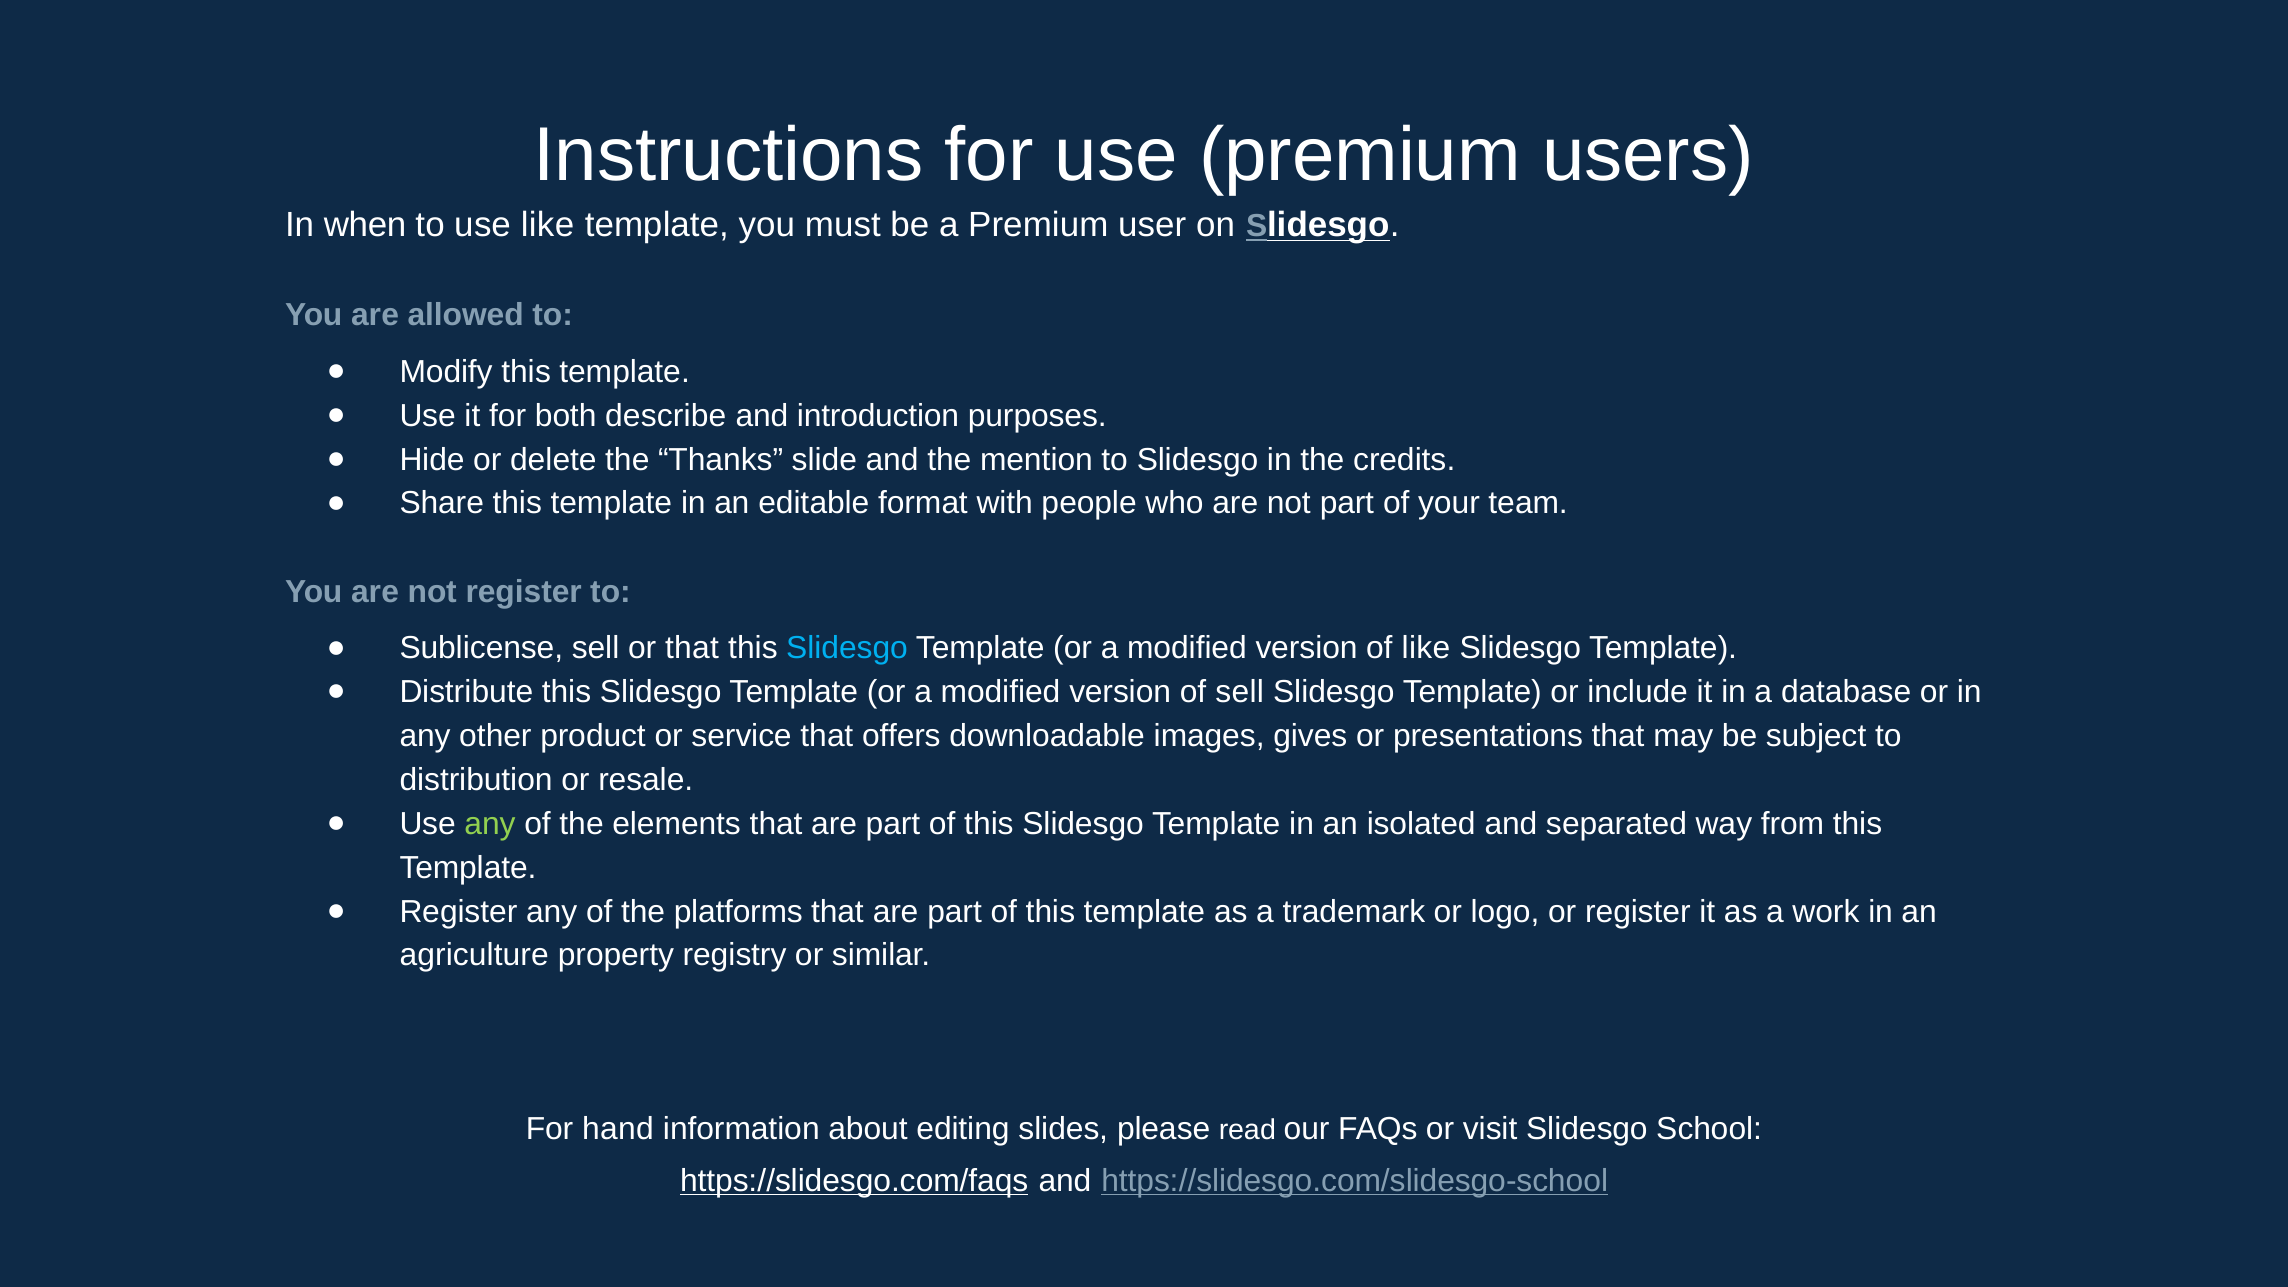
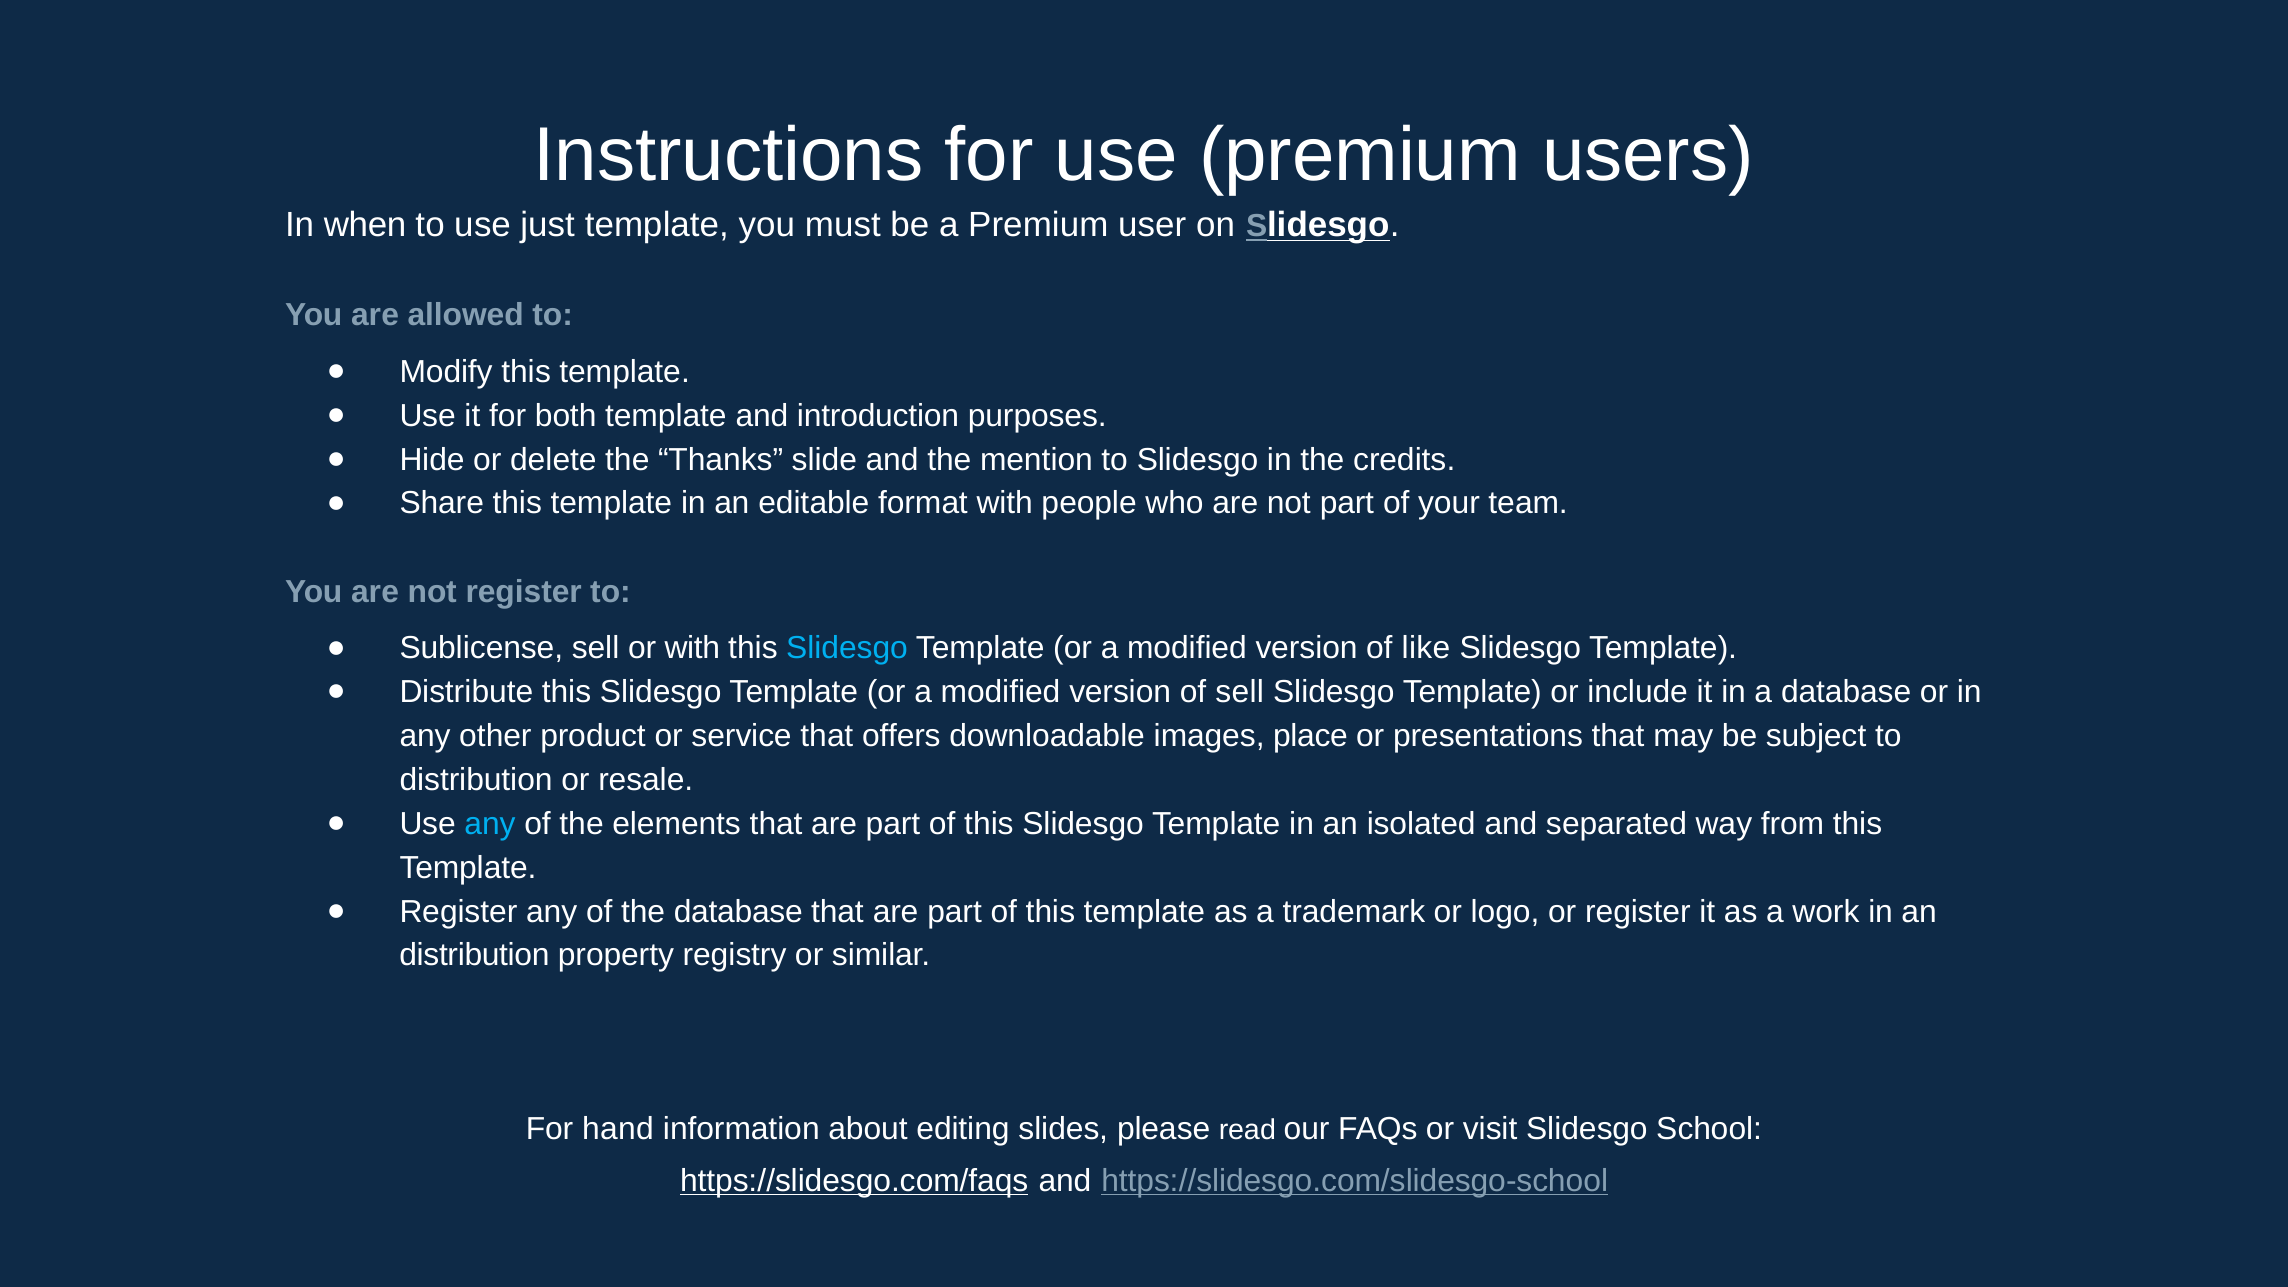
use like: like -> just
both describe: describe -> template
or that: that -> with
gives: gives -> place
any at (490, 824) colour: light green -> light blue
the platforms: platforms -> database
agriculture at (474, 955): agriculture -> distribution
